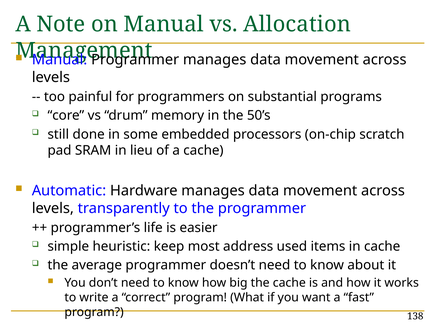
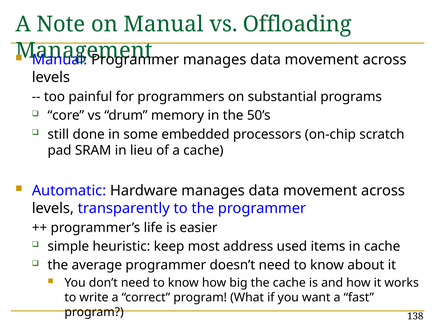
Allocation: Allocation -> Offloading
